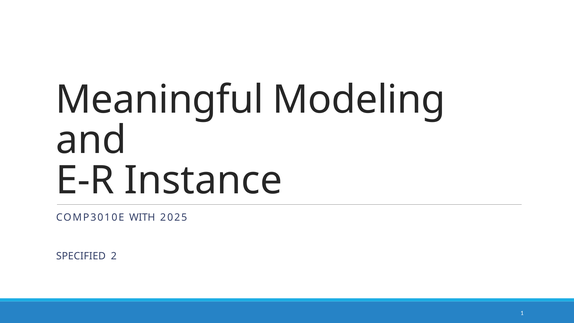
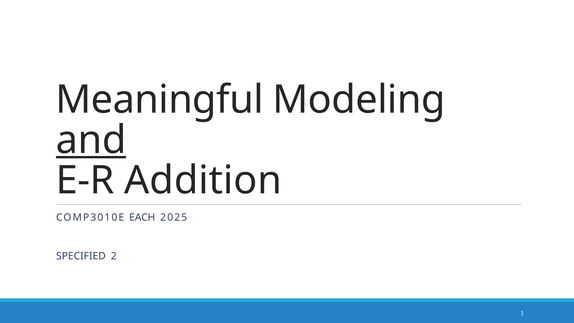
and underline: none -> present
Instance: Instance -> Addition
WITH: WITH -> EACH
